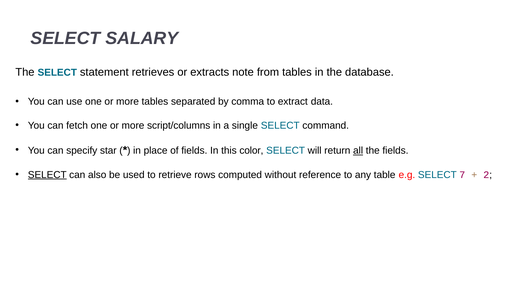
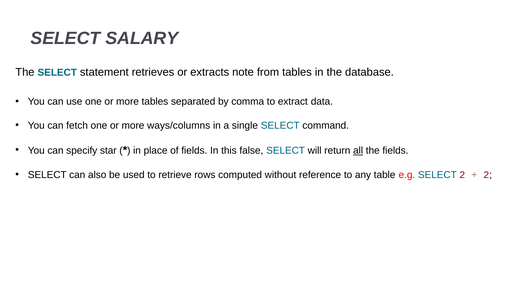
script/columns: script/columns -> ways/columns
color: color -> false
SELECT at (47, 175) underline: present -> none
SELECT 7: 7 -> 2
